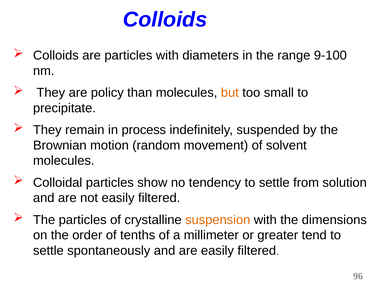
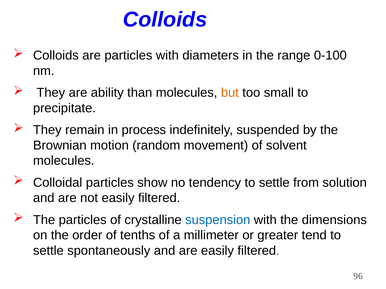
9-100: 9-100 -> 0-100
policy: policy -> ability
suspension colour: orange -> blue
